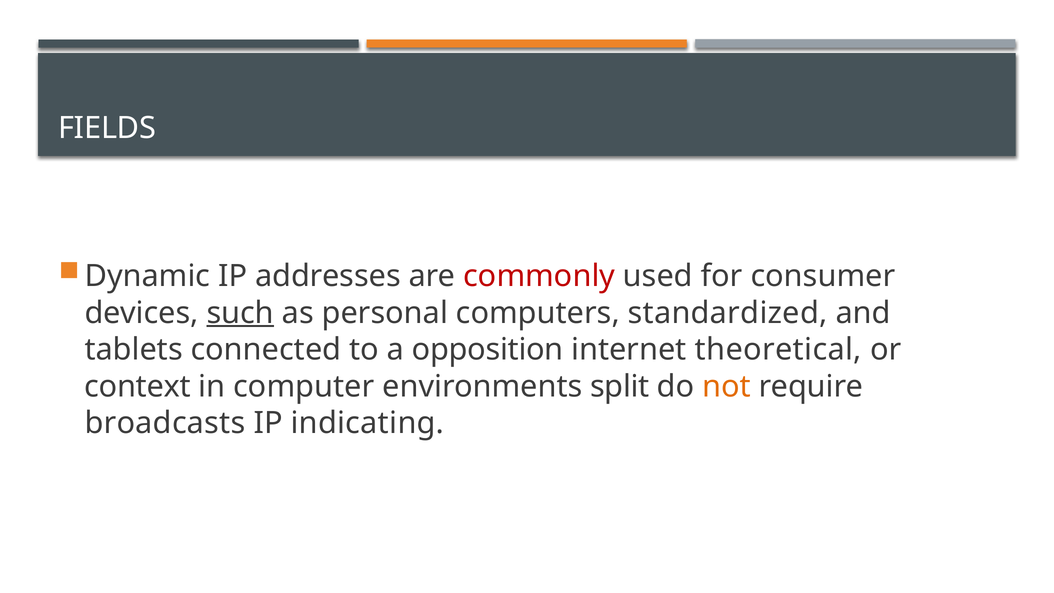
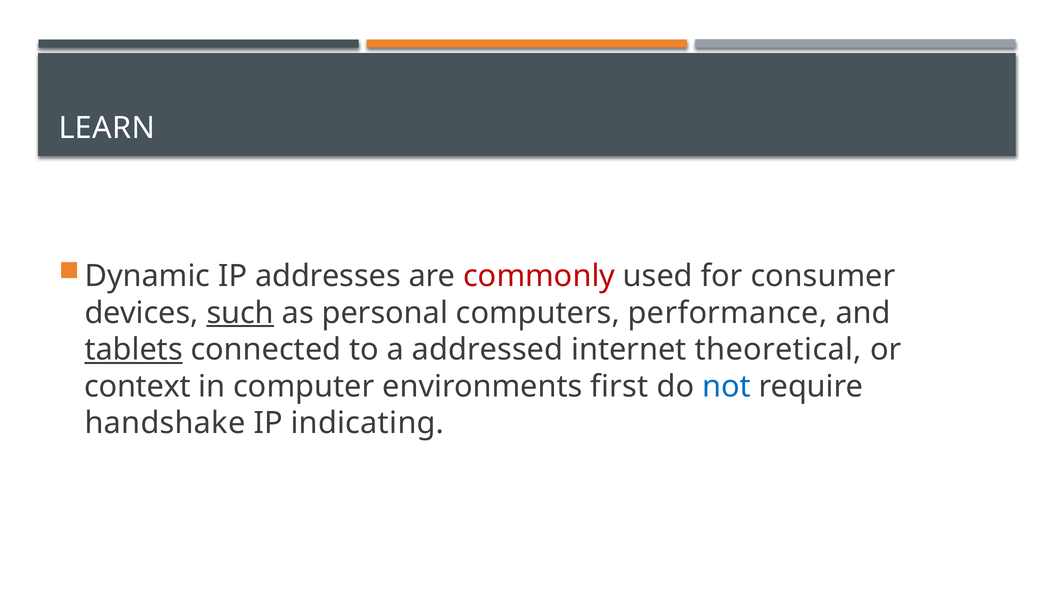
FIELDS: FIELDS -> LEARN
standardized: standardized -> performance
tablets underline: none -> present
opposition: opposition -> addressed
split: split -> first
not colour: orange -> blue
broadcasts: broadcasts -> handshake
